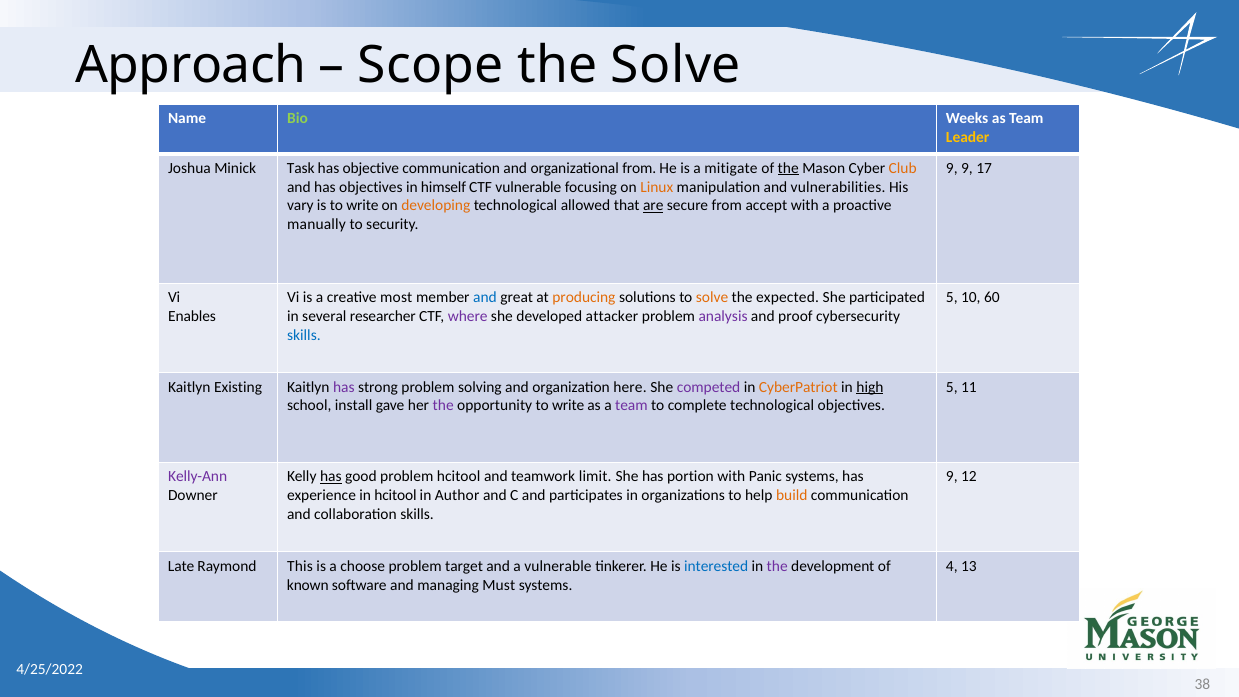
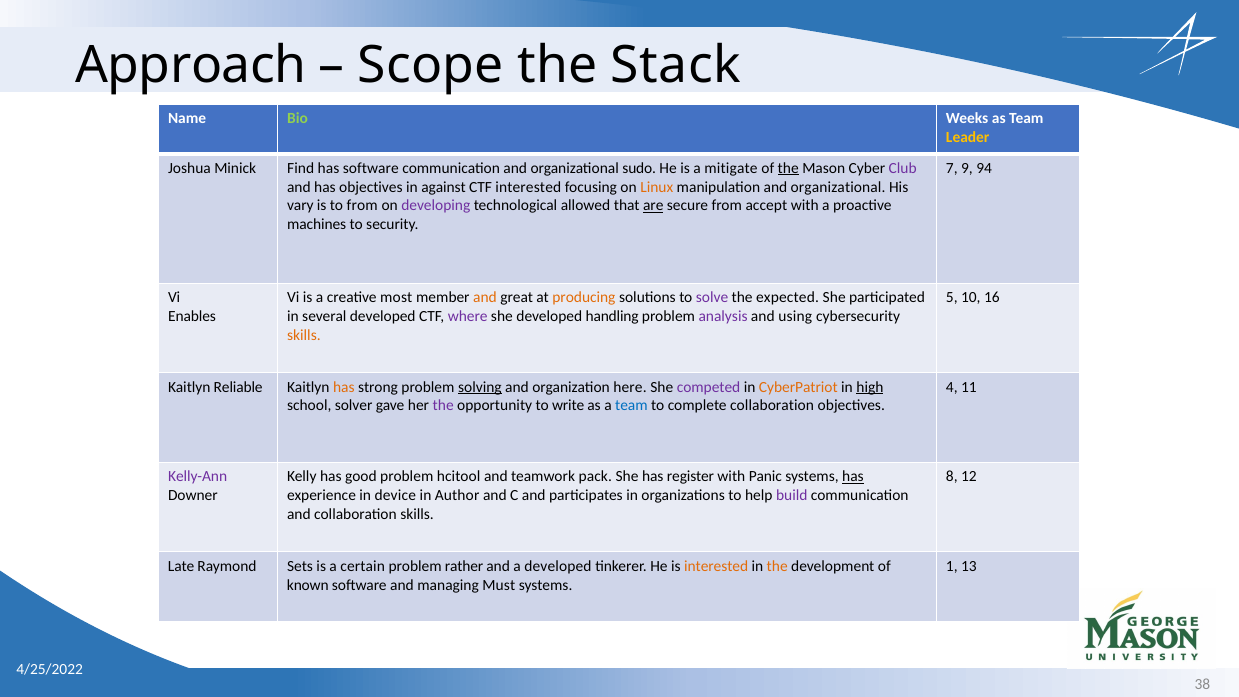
the Solve: Solve -> Stack
Task: Task -> Find
has objective: objective -> software
organizational from: from -> sudo
Club colour: orange -> purple
9 at (952, 168): 9 -> 7
17: 17 -> 94
himself: himself -> against
CTF vulnerable: vulnerable -> interested
manipulation and vulnerabilities: vulnerabilities -> organizational
is to write: write -> from
developing colour: orange -> purple
manually: manually -> machines
and at (485, 297) colour: blue -> orange
solve at (712, 297) colour: orange -> purple
60: 60 -> 16
several researcher: researcher -> developed
attacker: attacker -> handling
proof: proof -> using
skills at (304, 335) colour: blue -> orange
Existing: Existing -> Reliable
has at (344, 387) colour: purple -> orange
solving underline: none -> present
5 at (952, 387): 5 -> 4
install: install -> solver
team at (631, 406) colour: purple -> blue
complete technological: technological -> collaboration
has at (331, 477) underline: present -> none
limit: limit -> pack
portion: portion -> register
has at (853, 477) underline: none -> present
9 at (952, 477): 9 -> 8
in hcitool: hcitool -> device
build colour: orange -> purple
This: This -> Sets
choose: choose -> certain
target: target -> rather
a vulnerable: vulnerable -> developed
interested at (716, 566) colour: blue -> orange
the at (777, 566) colour: purple -> orange
4: 4 -> 1
